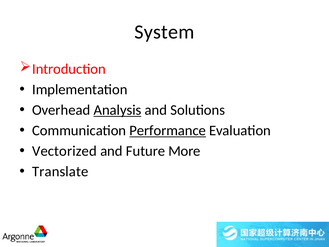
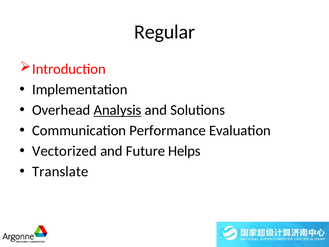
System: System -> Regular
Performance underline: present -> none
More: More -> Helps
